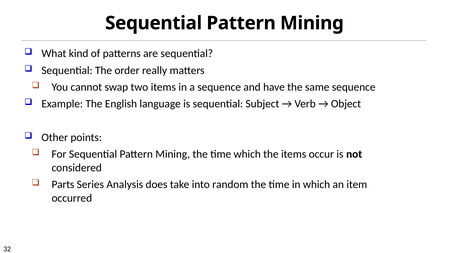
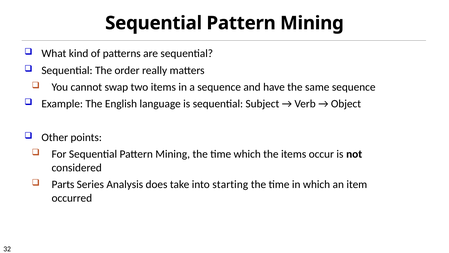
random: random -> starting
